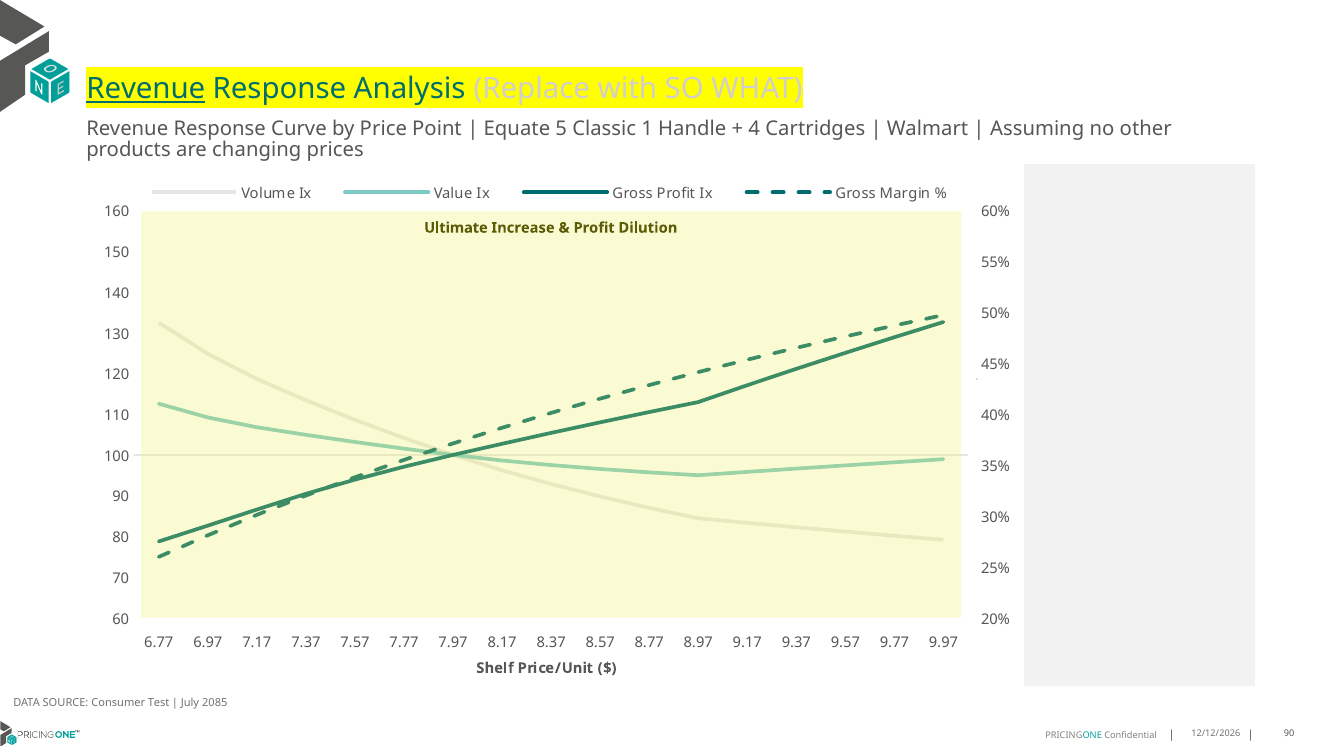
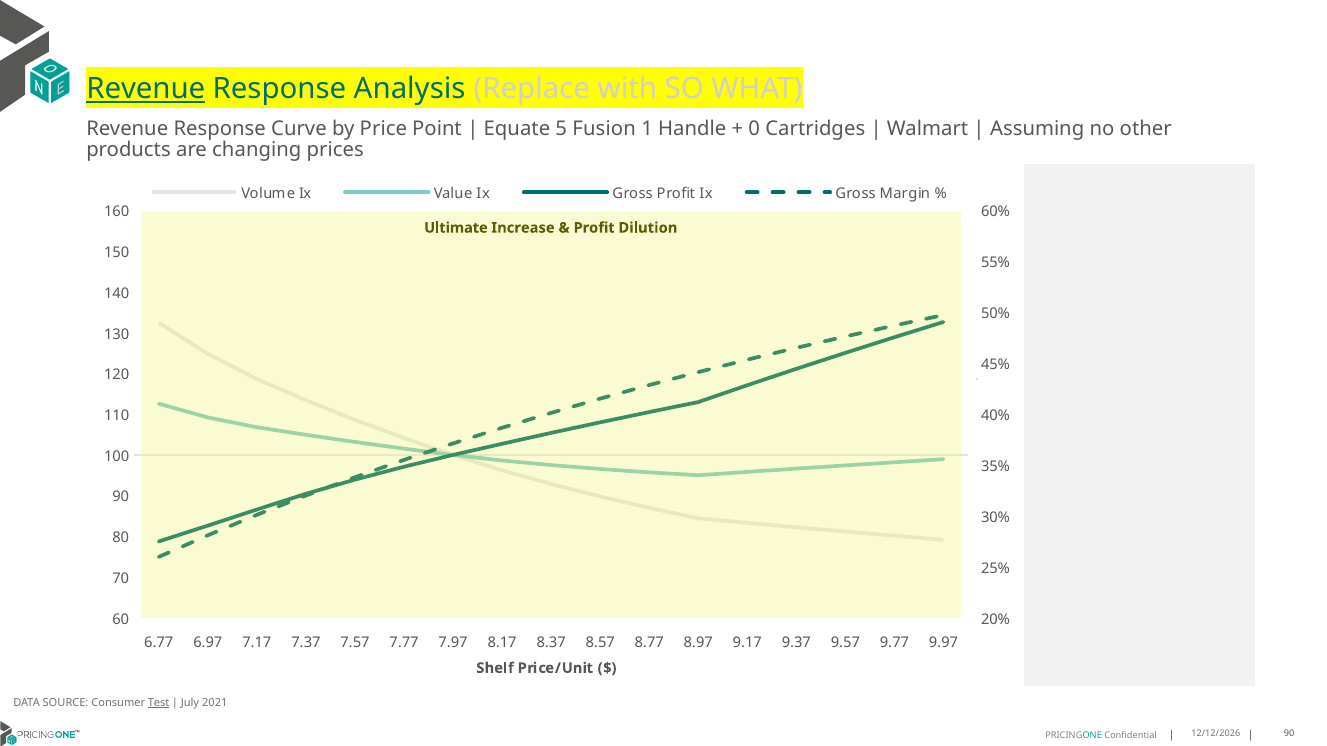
Classic: Classic -> Fusion
4: 4 -> 0
Test underline: none -> present
2085: 2085 -> 2021
